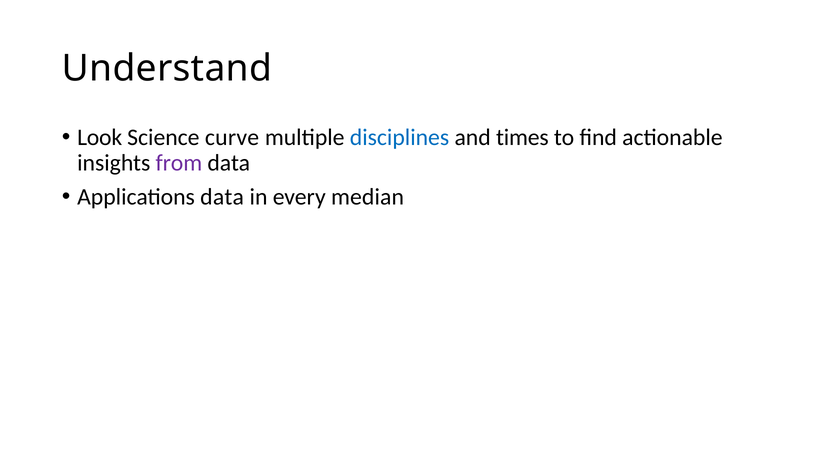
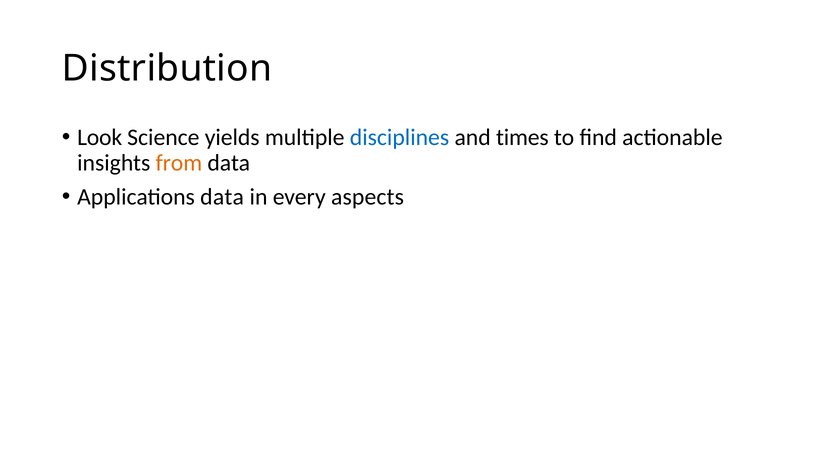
Understand: Understand -> Distribution
curve: curve -> yields
from colour: purple -> orange
median: median -> aspects
